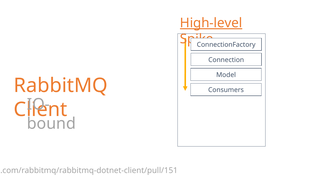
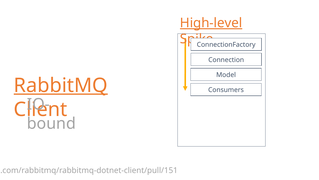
RabbitMQ underline: none -> present
